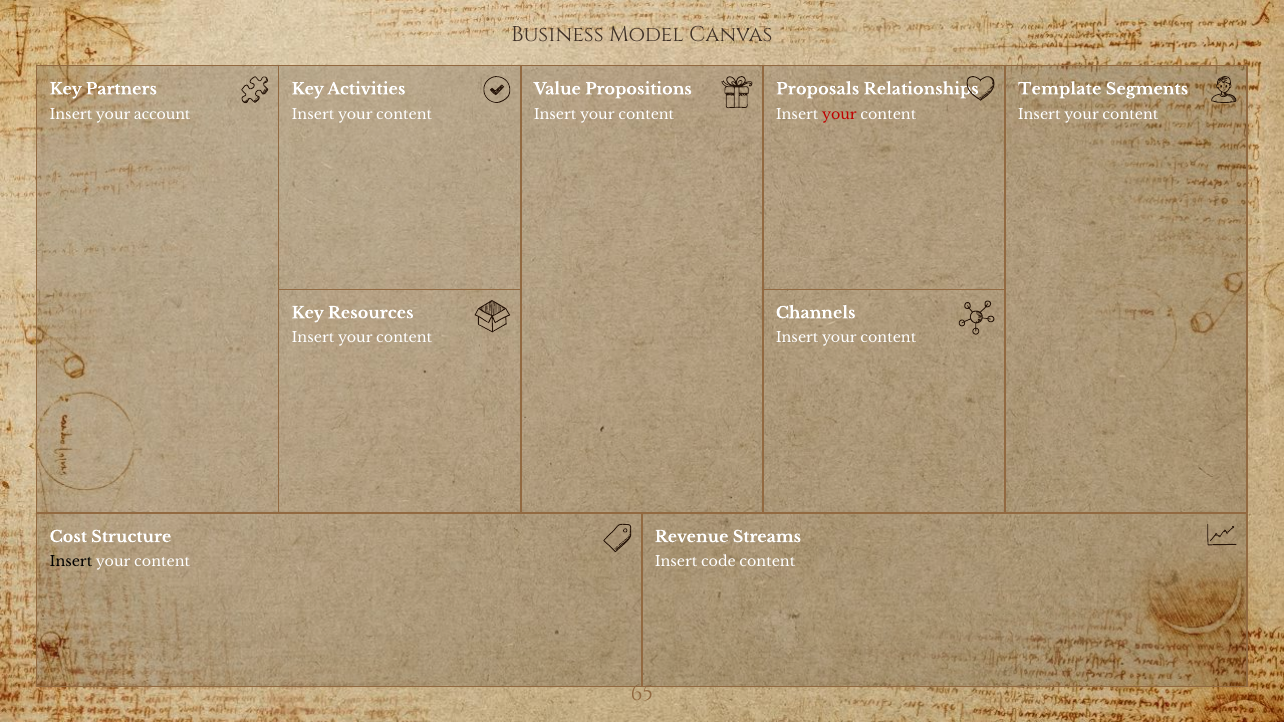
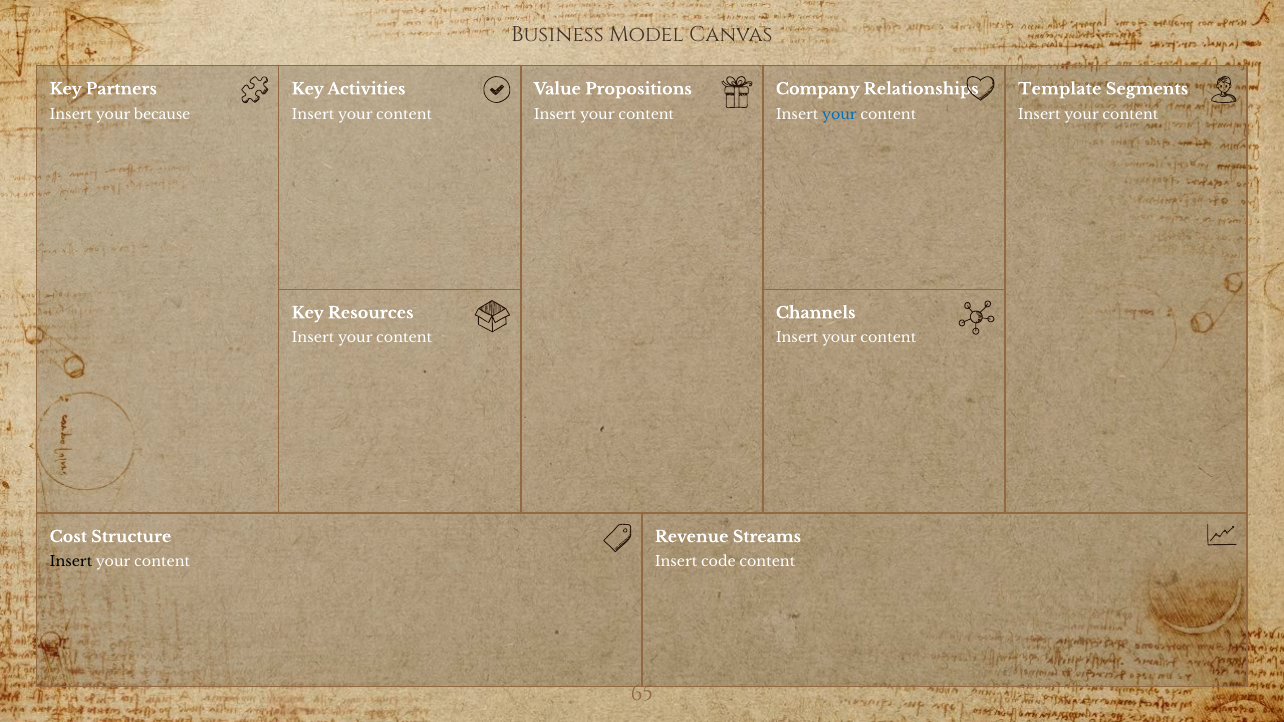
Proposals: Proposals -> Company
account: account -> because
your at (839, 114) colour: red -> blue
